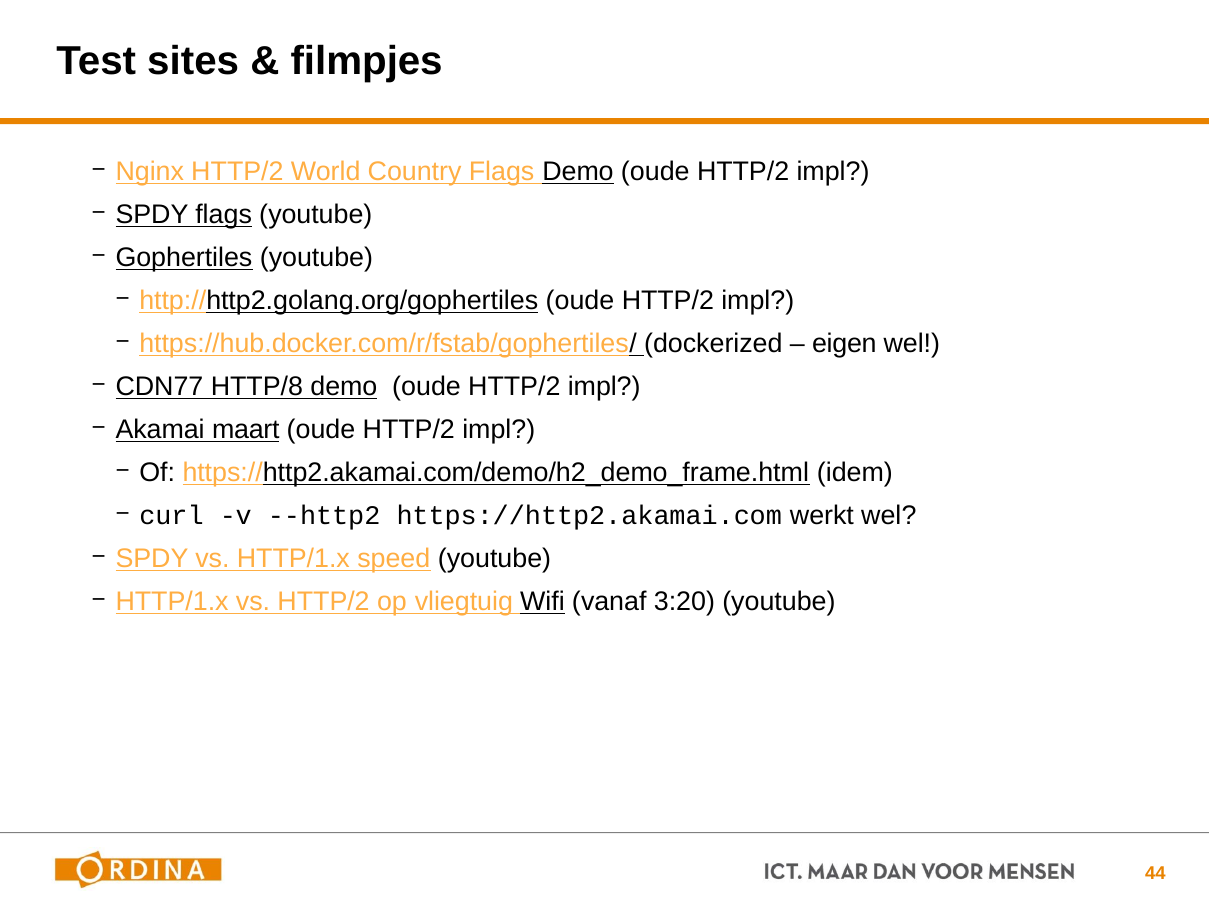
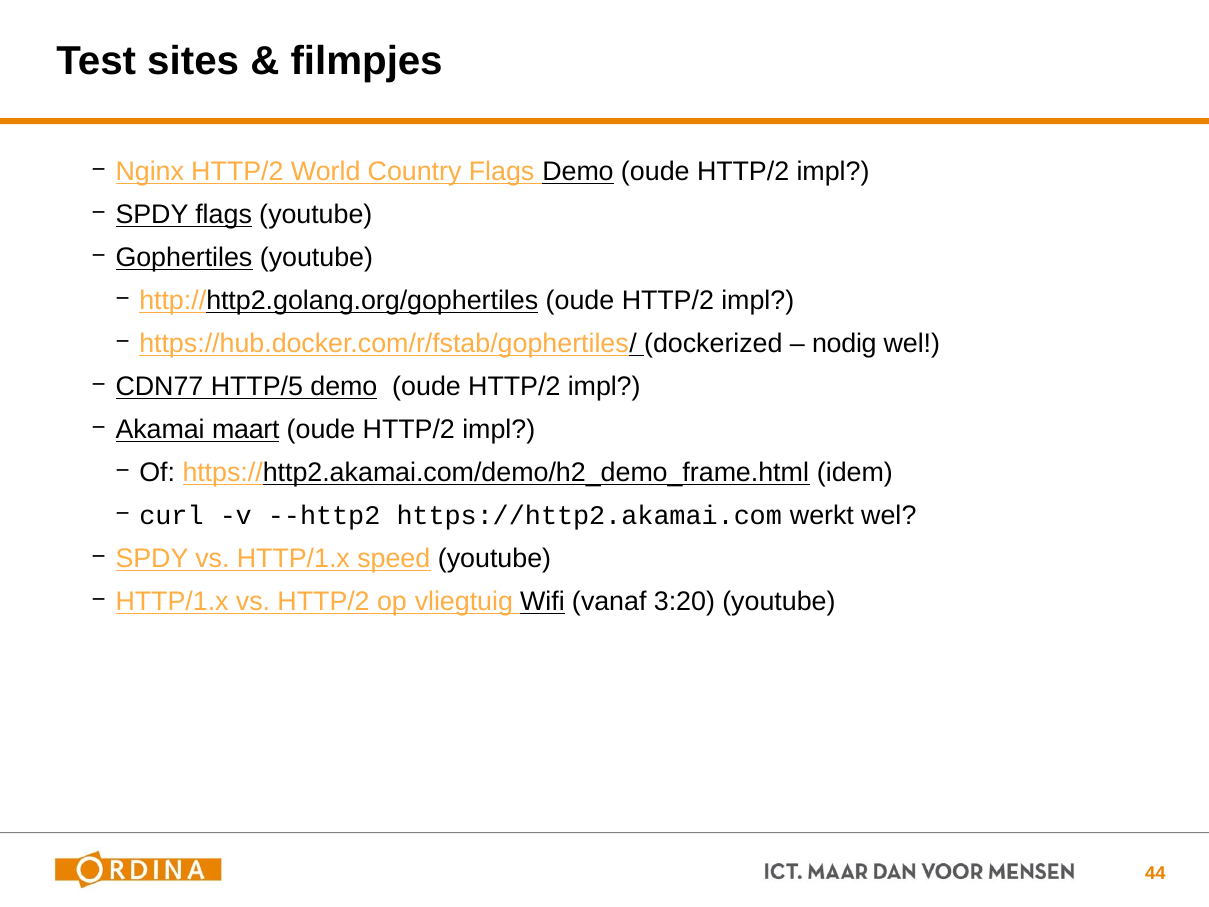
eigen: eigen -> nodig
HTTP/8: HTTP/8 -> HTTP/5
